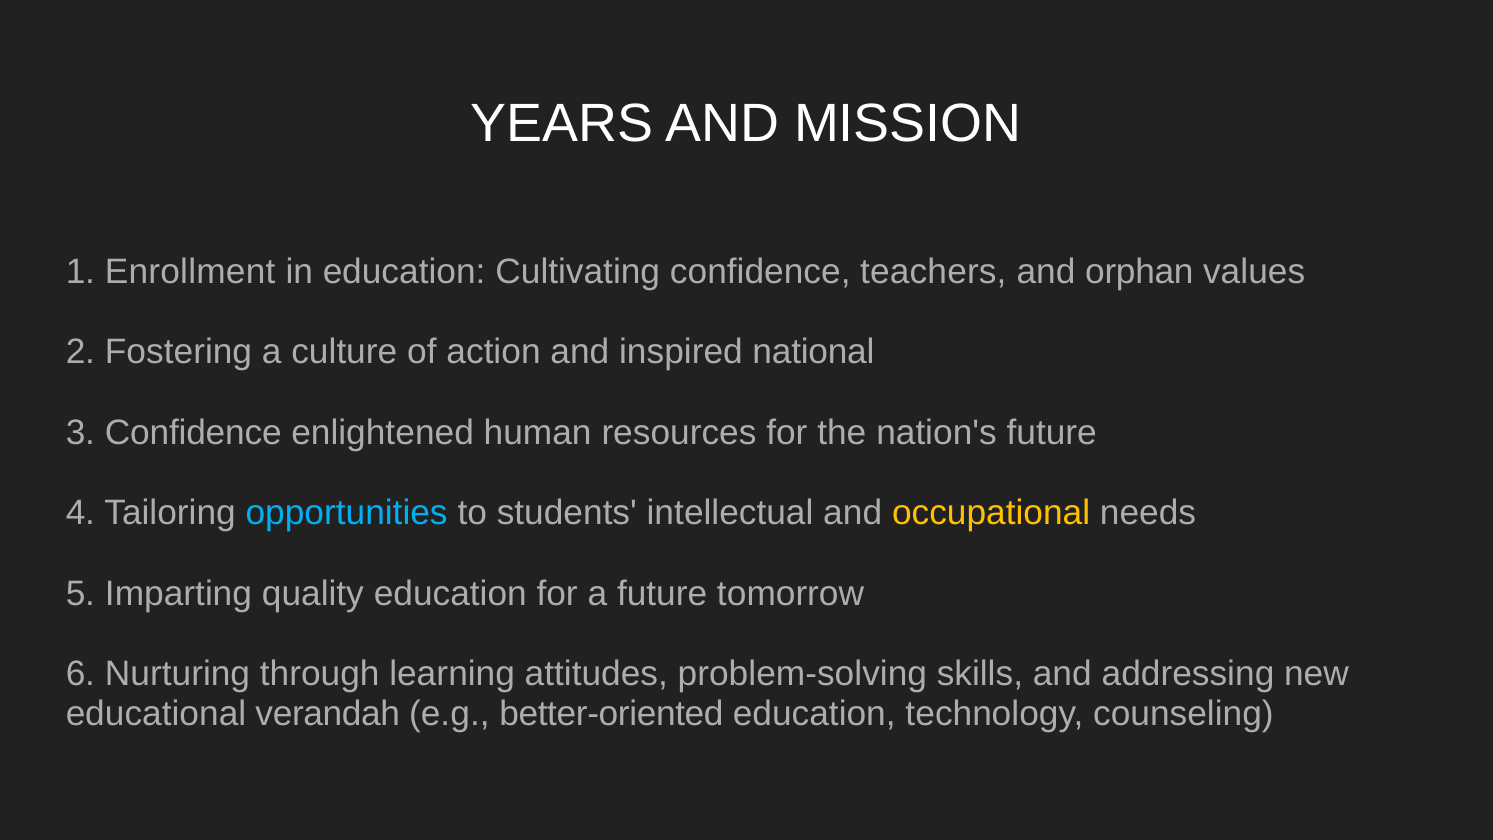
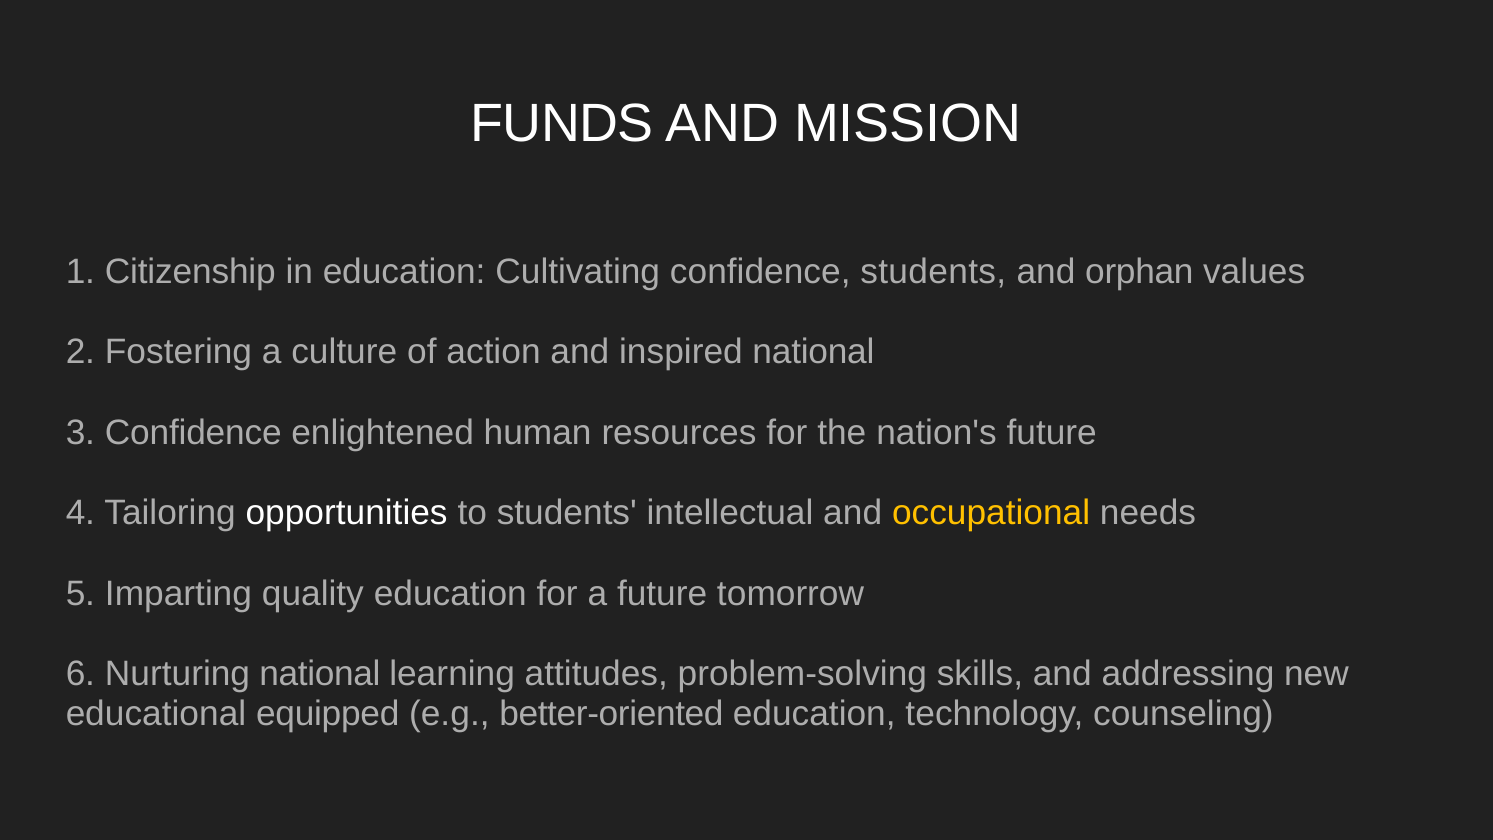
YEARS: YEARS -> FUNDS
Enrollment: Enrollment -> Citizenship
confidence teachers: teachers -> students
opportunities colour: light blue -> white
Nurturing through: through -> national
verandah: verandah -> equipped
